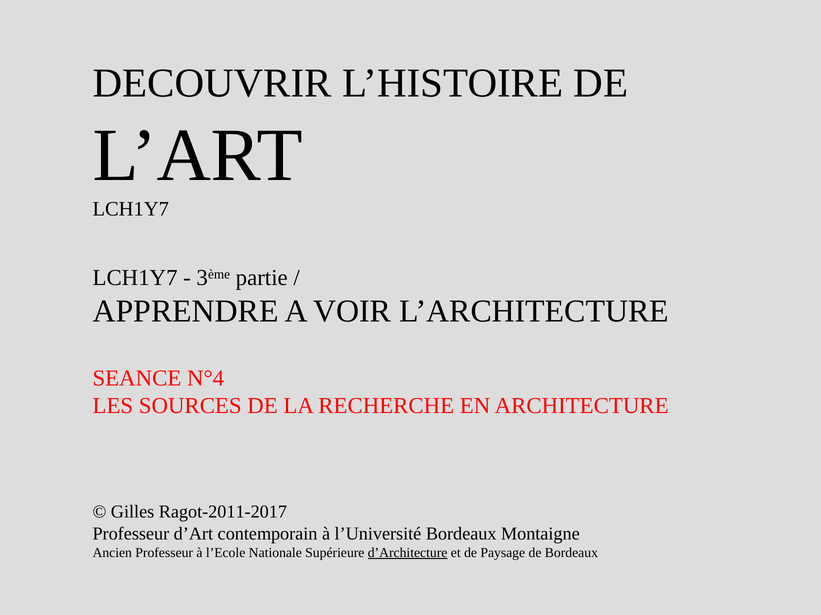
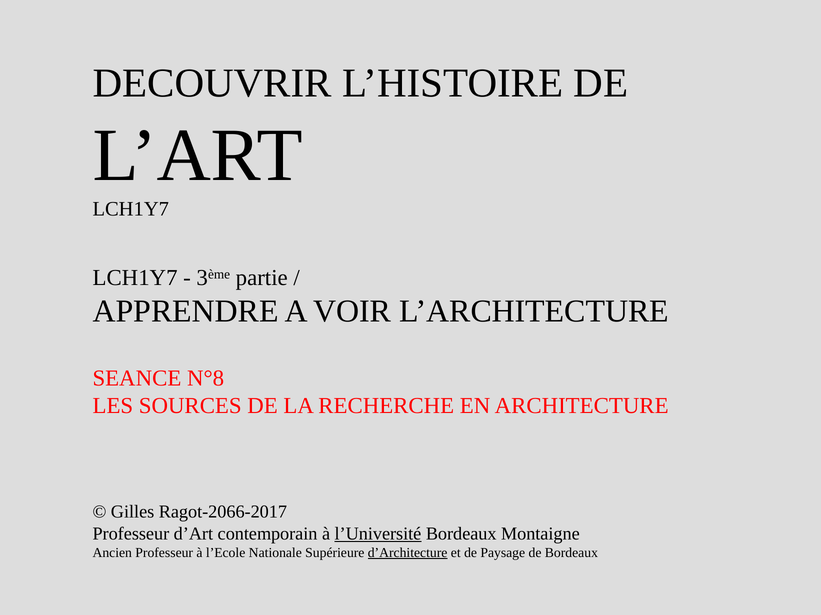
N°4: N°4 -> N°8
Ragot-2011-2017: Ragot-2011-2017 -> Ragot-2066-2017
l’Université underline: none -> present
